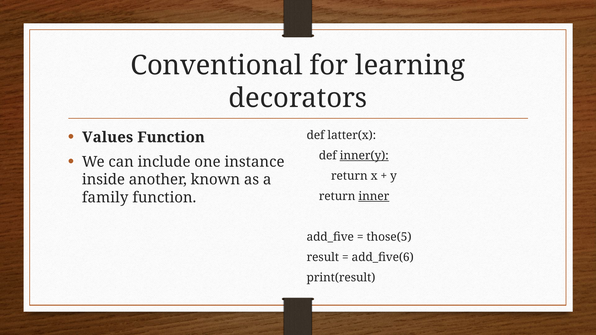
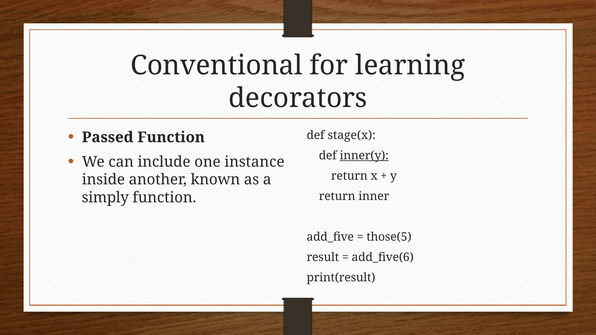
Values: Values -> Passed
latter(x: latter(x -> stage(x
inner underline: present -> none
family: family -> simply
